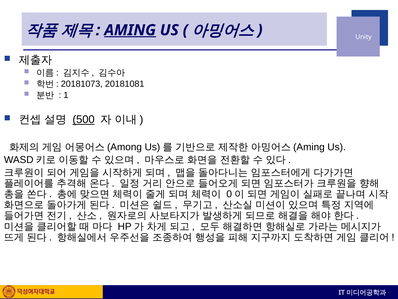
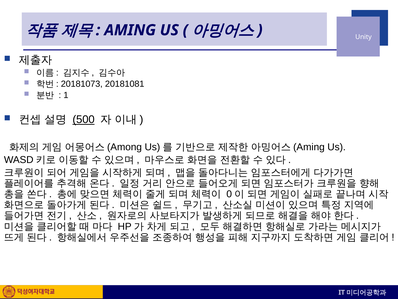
AMING underline: present -> none
